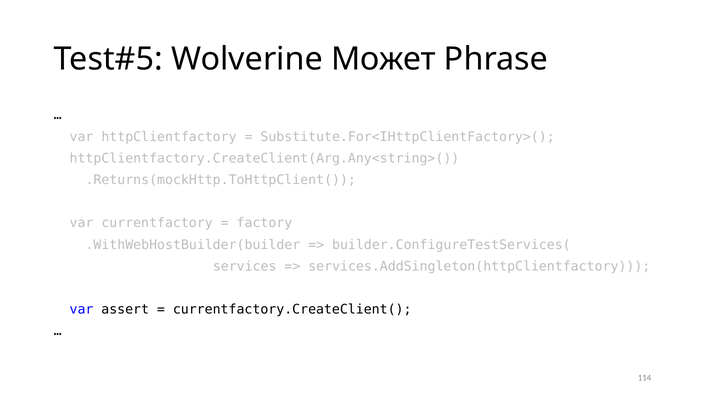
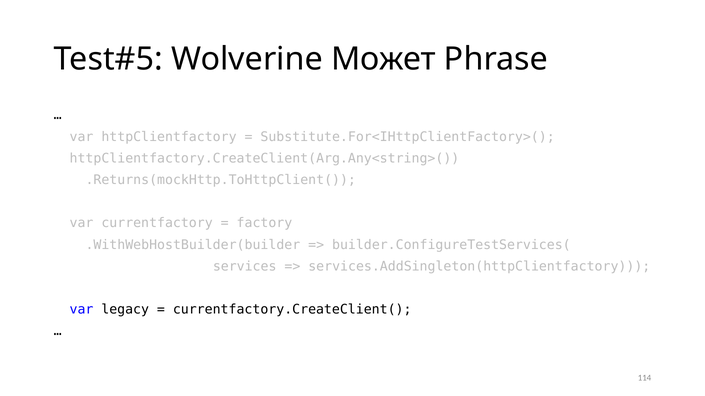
assert: assert -> legacy
